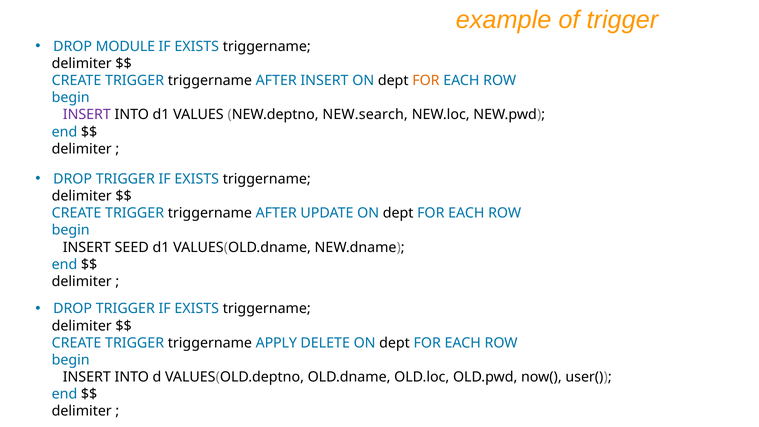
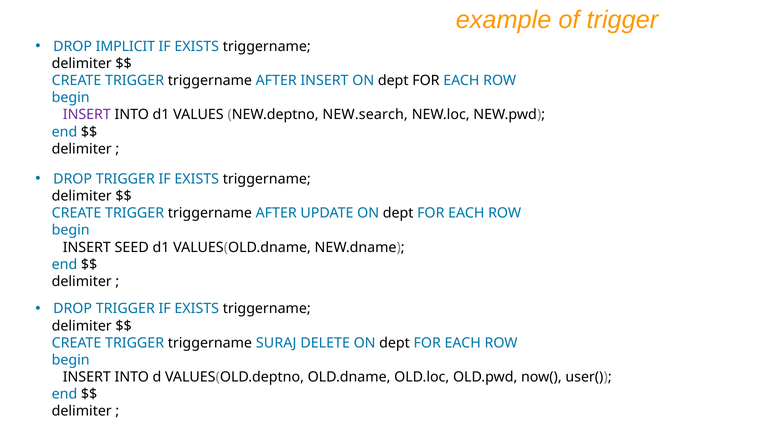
MODULE: MODULE -> IMPLICIT
FOR at (426, 81) colour: orange -> black
APPLY: APPLY -> SURAJ
